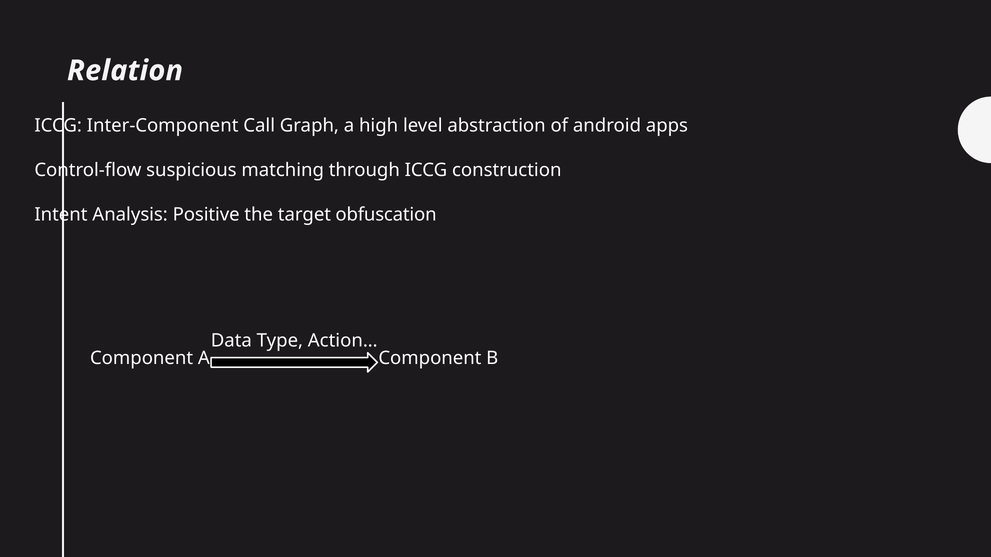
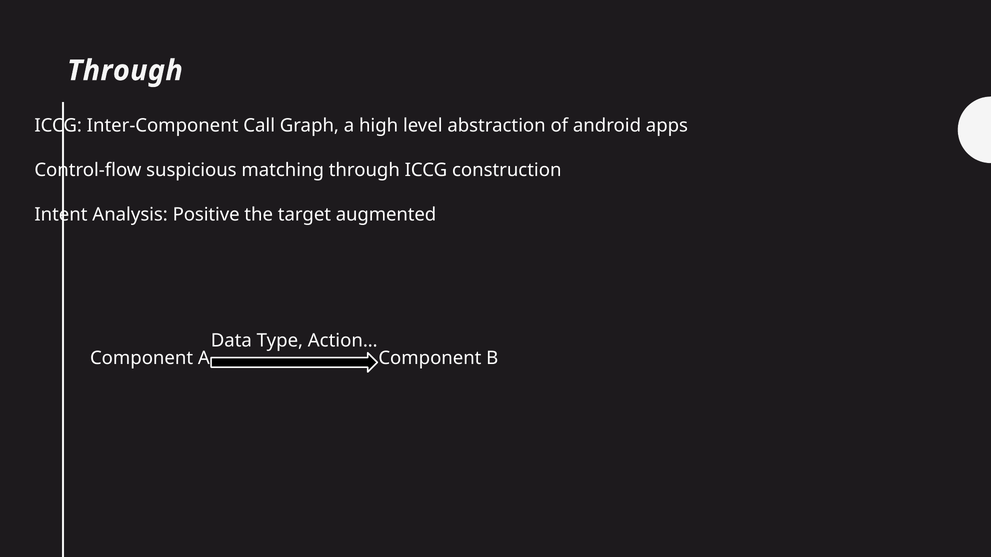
Relation at (125, 71): Relation -> Through
obfuscation: obfuscation -> augmented
